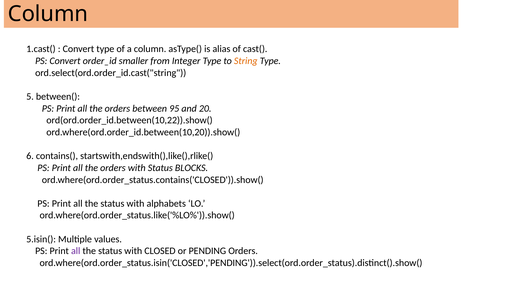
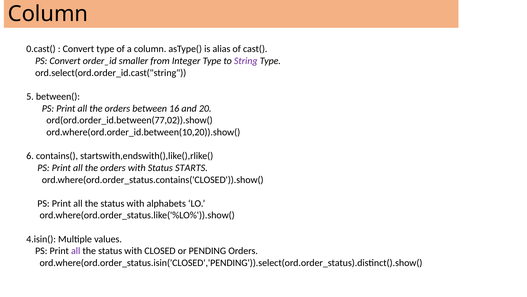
1.cast(: 1.cast( -> 0.cast(
String colour: orange -> purple
95: 95 -> 16
ord(ord.order_id.between(10,22)).show(: ord(ord.order_id.between(10,22)).show( -> ord(ord.order_id.between(77,02)).show(
BLOCKS: BLOCKS -> STARTS
5.isin(: 5.isin( -> 4.isin(
